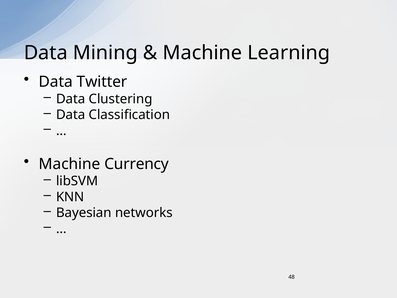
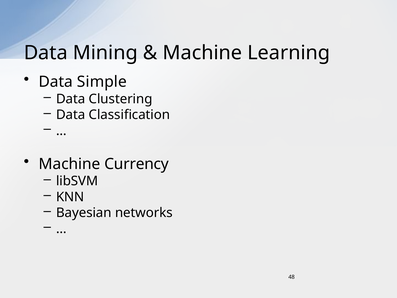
Twitter: Twitter -> Simple
